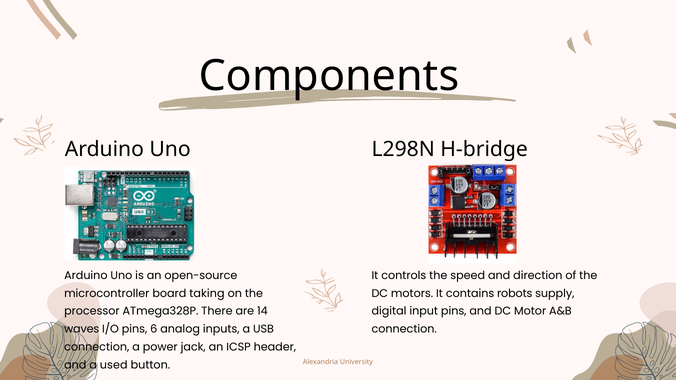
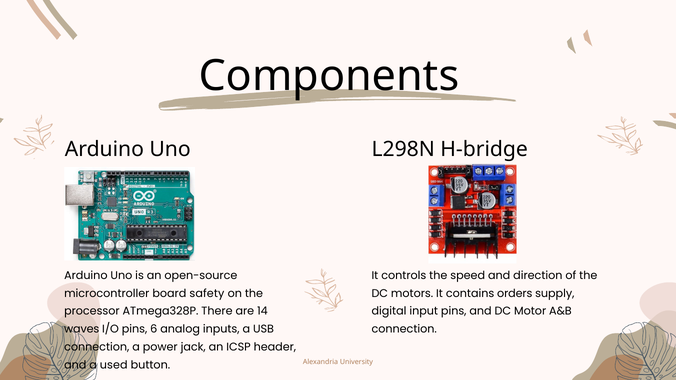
taking: taking -> safety
robots: robots -> orders
